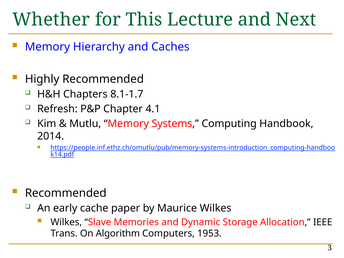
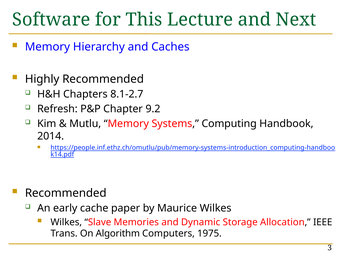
Whether: Whether -> Software
8.1-1.7: 8.1-1.7 -> 8.1-2.7
4.1: 4.1 -> 9.2
1953: 1953 -> 1975
